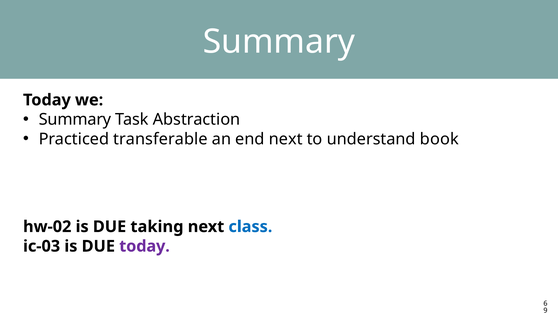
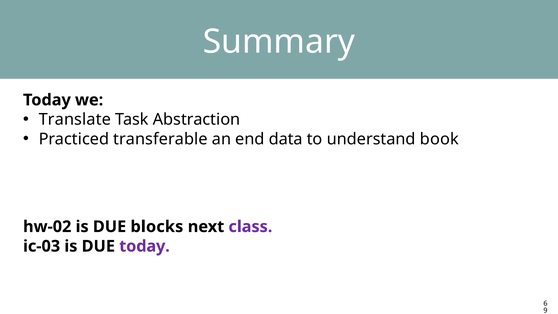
Summary at (75, 119): Summary -> Translate
end next: next -> data
taking: taking -> blocks
class colour: blue -> purple
